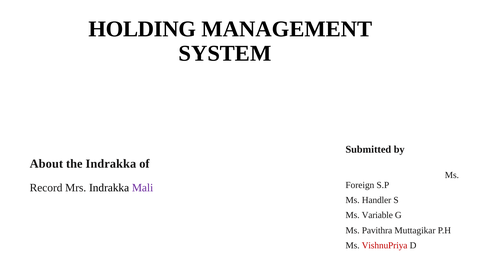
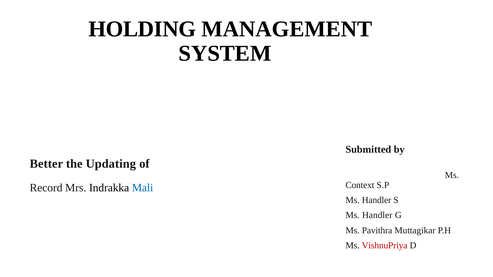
About: About -> Better
the Indrakka: Indrakka -> Updating
Foreign: Foreign -> Context
Mali colour: purple -> blue
Variable at (377, 216): Variable -> Handler
